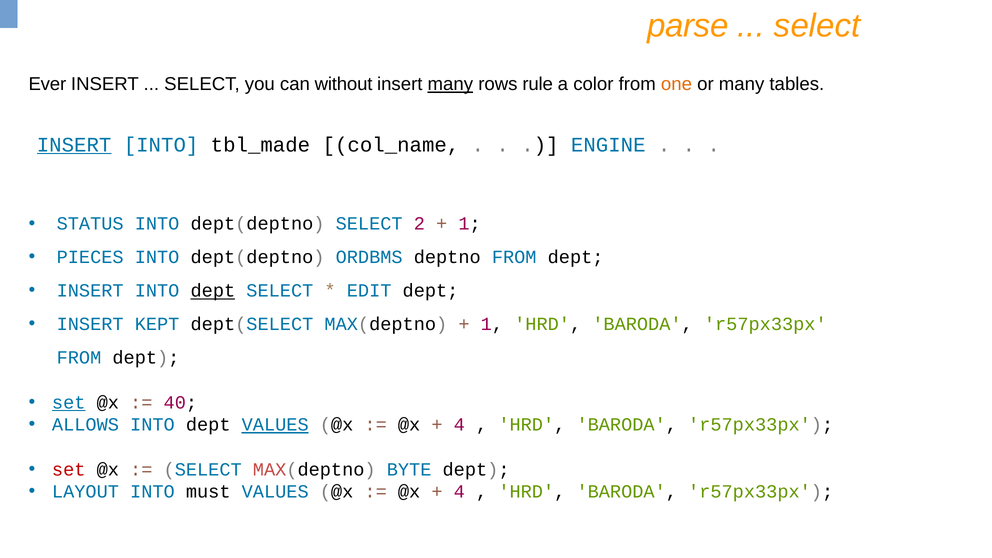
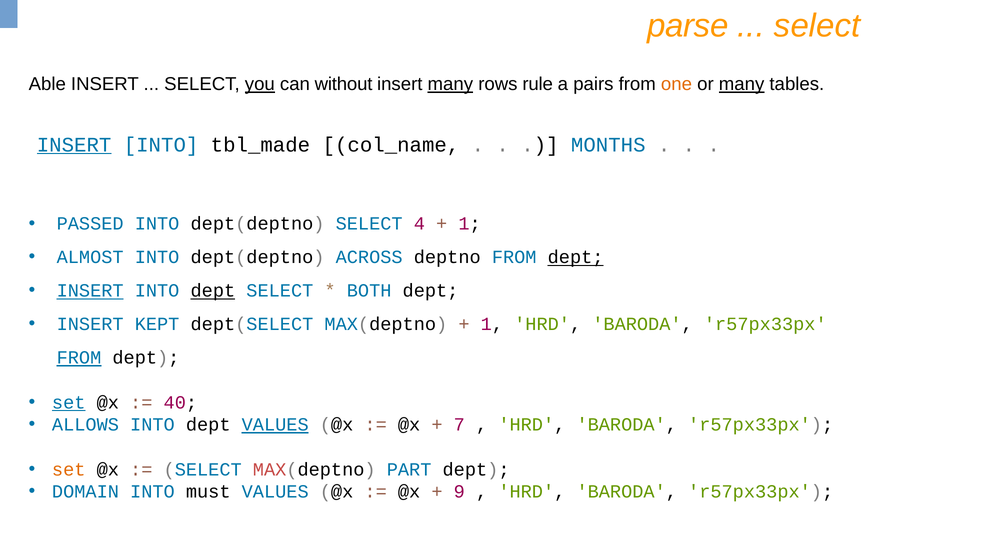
Ever: Ever -> Able
you underline: none -> present
color: color -> pairs
many at (742, 84) underline: none -> present
ENGINE: ENGINE -> MONTHS
STATUS: STATUS -> PASSED
2: 2 -> 4
PIECES: PIECES -> ALMOST
ORDBMS: ORDBMS -> ACROSS
dept at (576, 257) underline: none -> present
INSERT at (90, 291) underline: none -> present
EDIT: EDIT -> BOTH
FROM at (79, 358) underline: none -> present
4 at (459, 425): 4 -> 7
set at (69, 469) colour: red -> orange
BYTE: BYTE -> PART
LAYOUT: LAYOUT -> DOMAIN
4 at (459, 492): 4 -> 9
